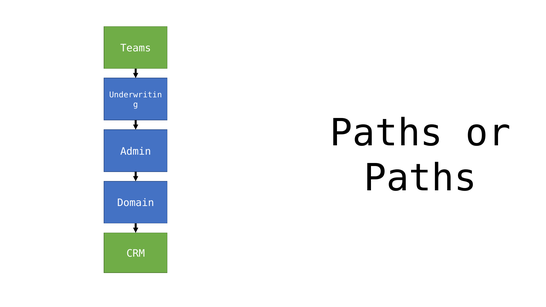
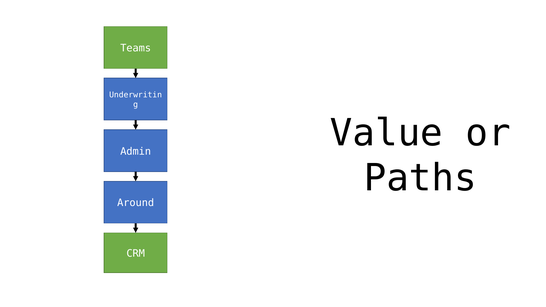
Paths at (386, 133): Paths -> Value
Domain: Domain -> Around
